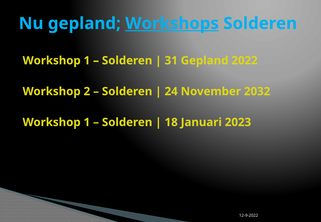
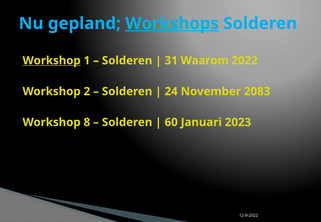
Workshop at (52, 61) underline: none -> present
31 Gepland: Gepland -> Waarom
2032: 2032 -> 2083
1 at (87, 122): 1 -> 8
18: 18 -> 60
